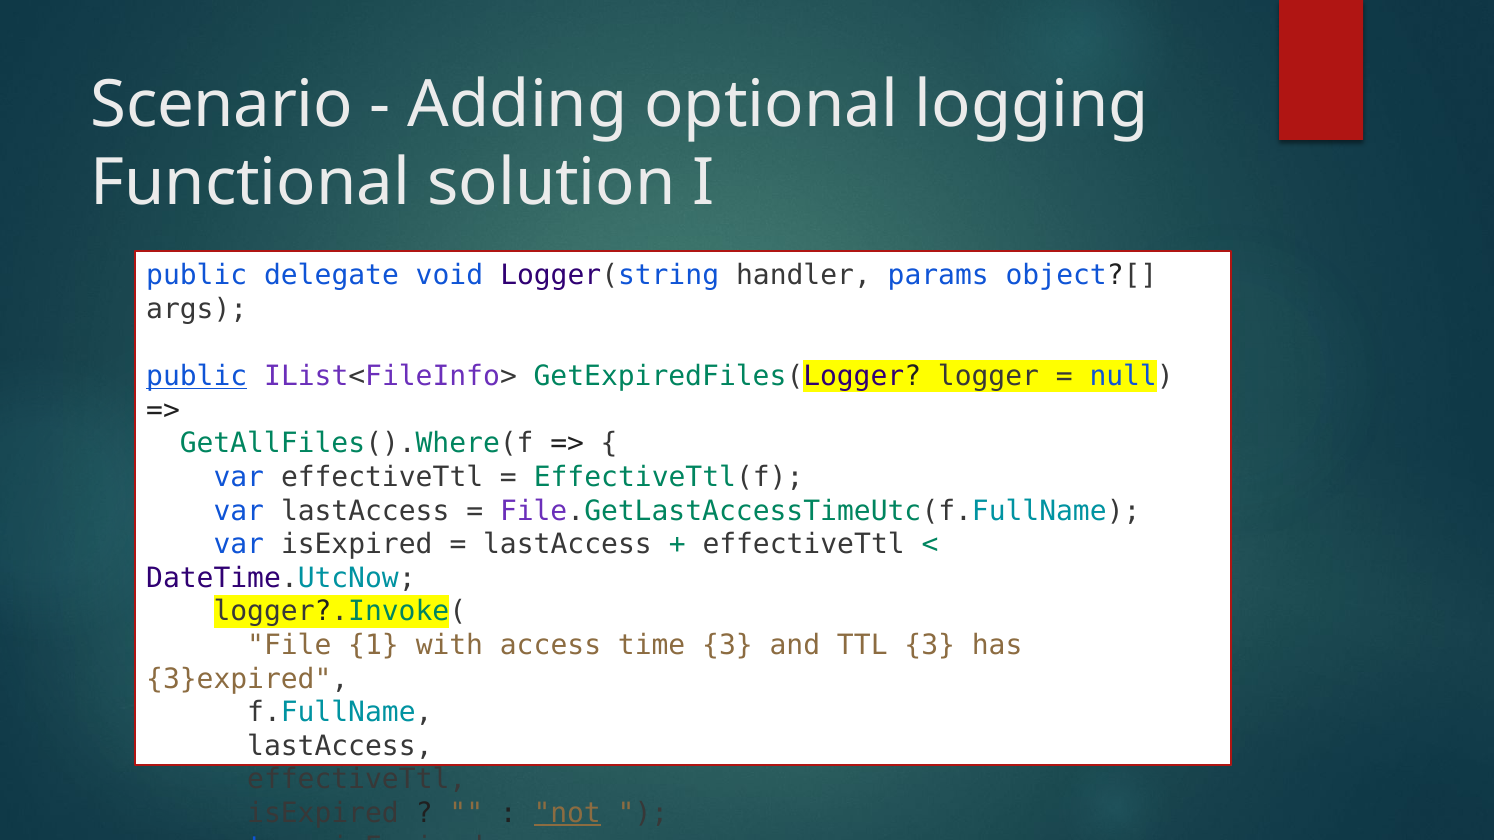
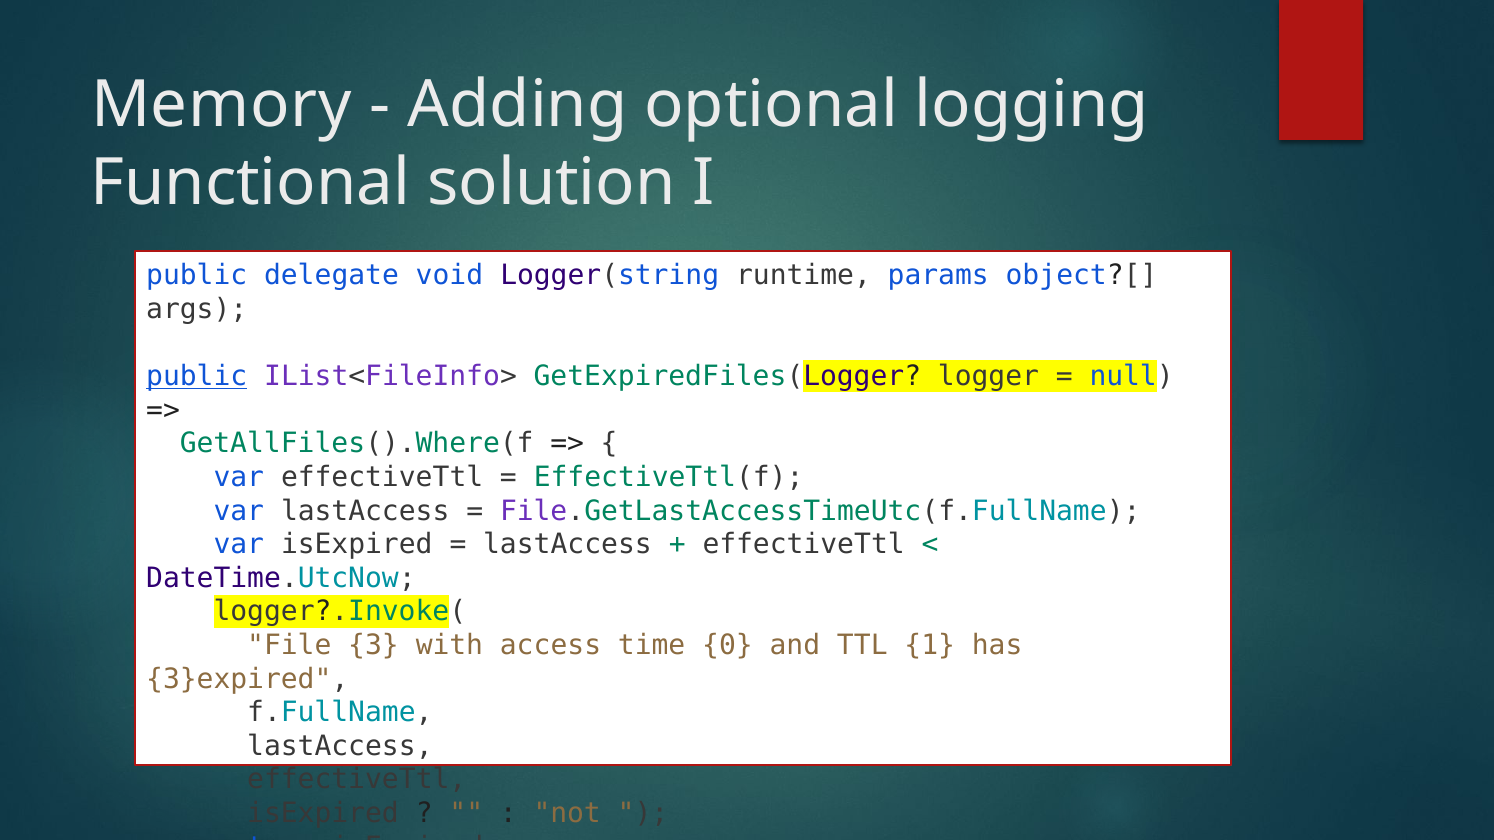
Scenario: Scenario -> Memory
handler: handler -> runtime
1: 1 -> 3
time 3: 3 -> 0
TTL 3: 3 -> 1
not underline: present -> none
